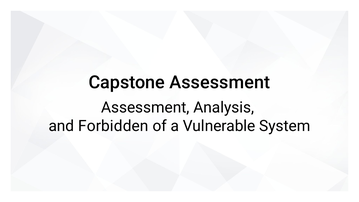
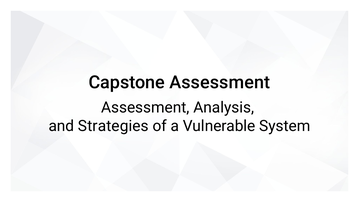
Forbidden: Forbidden -> Strategies
